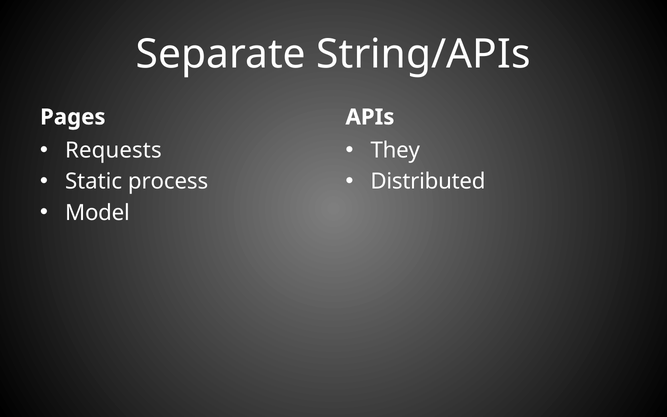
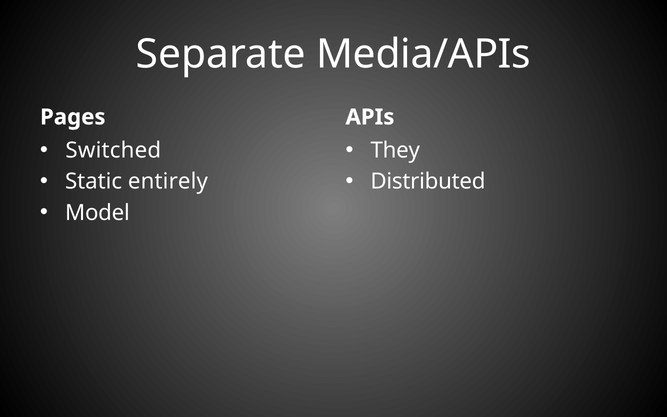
String/APIs: String/APIs -> Media/APIs
Requests: Requests -> Switched
process: process -> entirely
